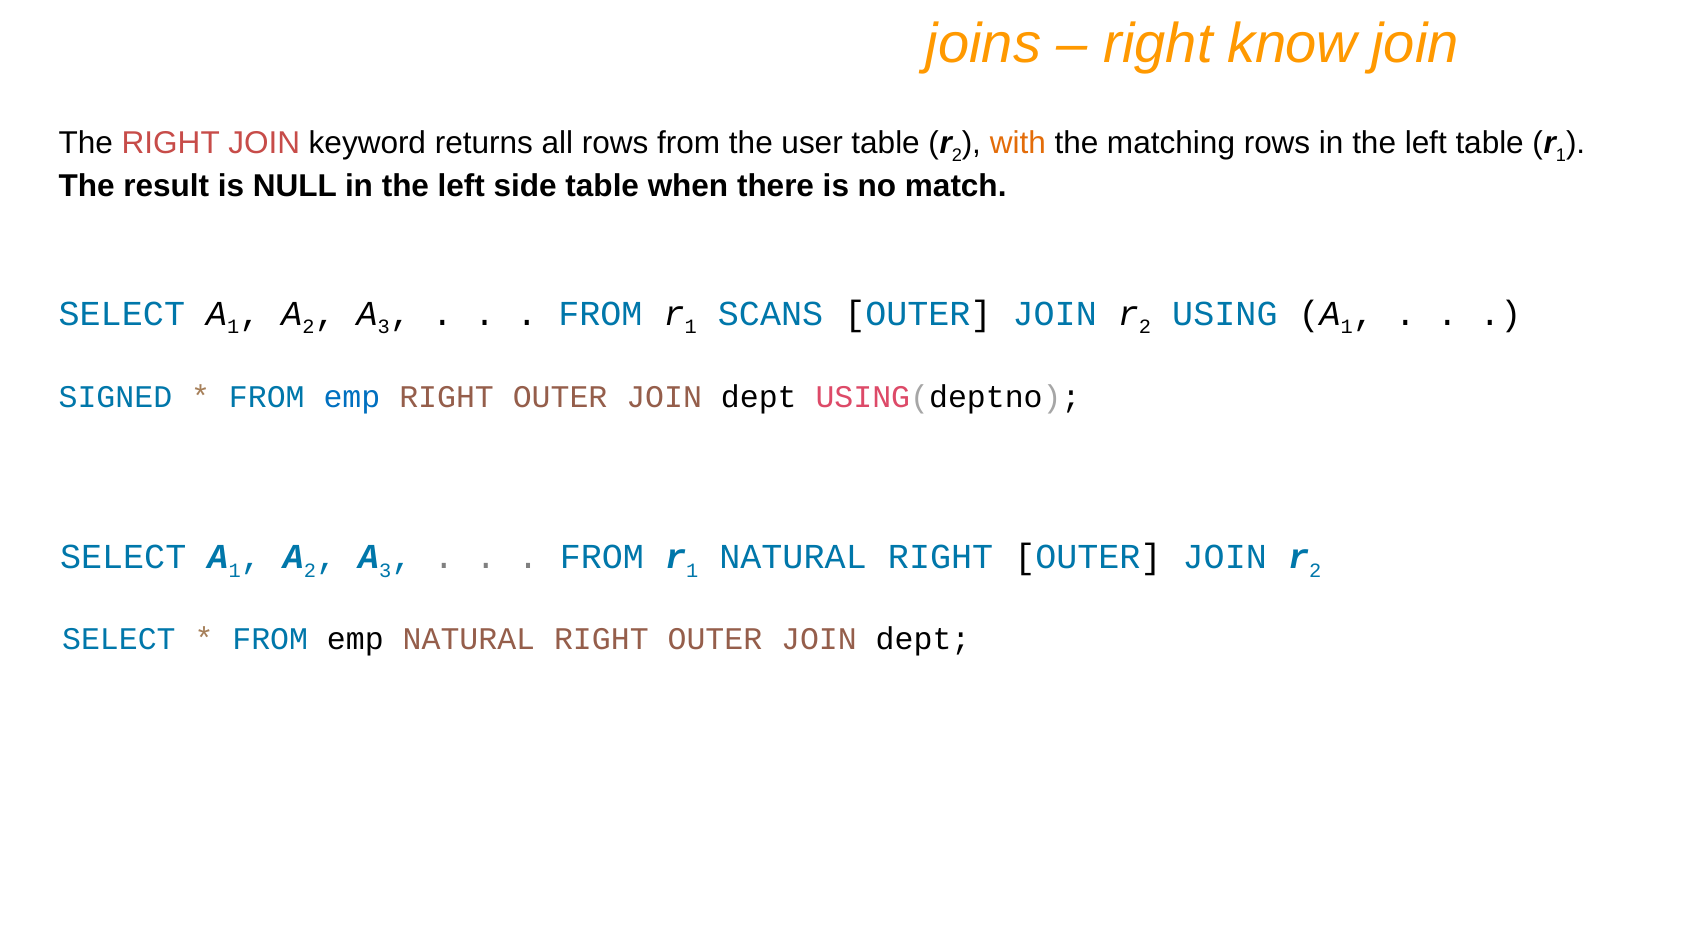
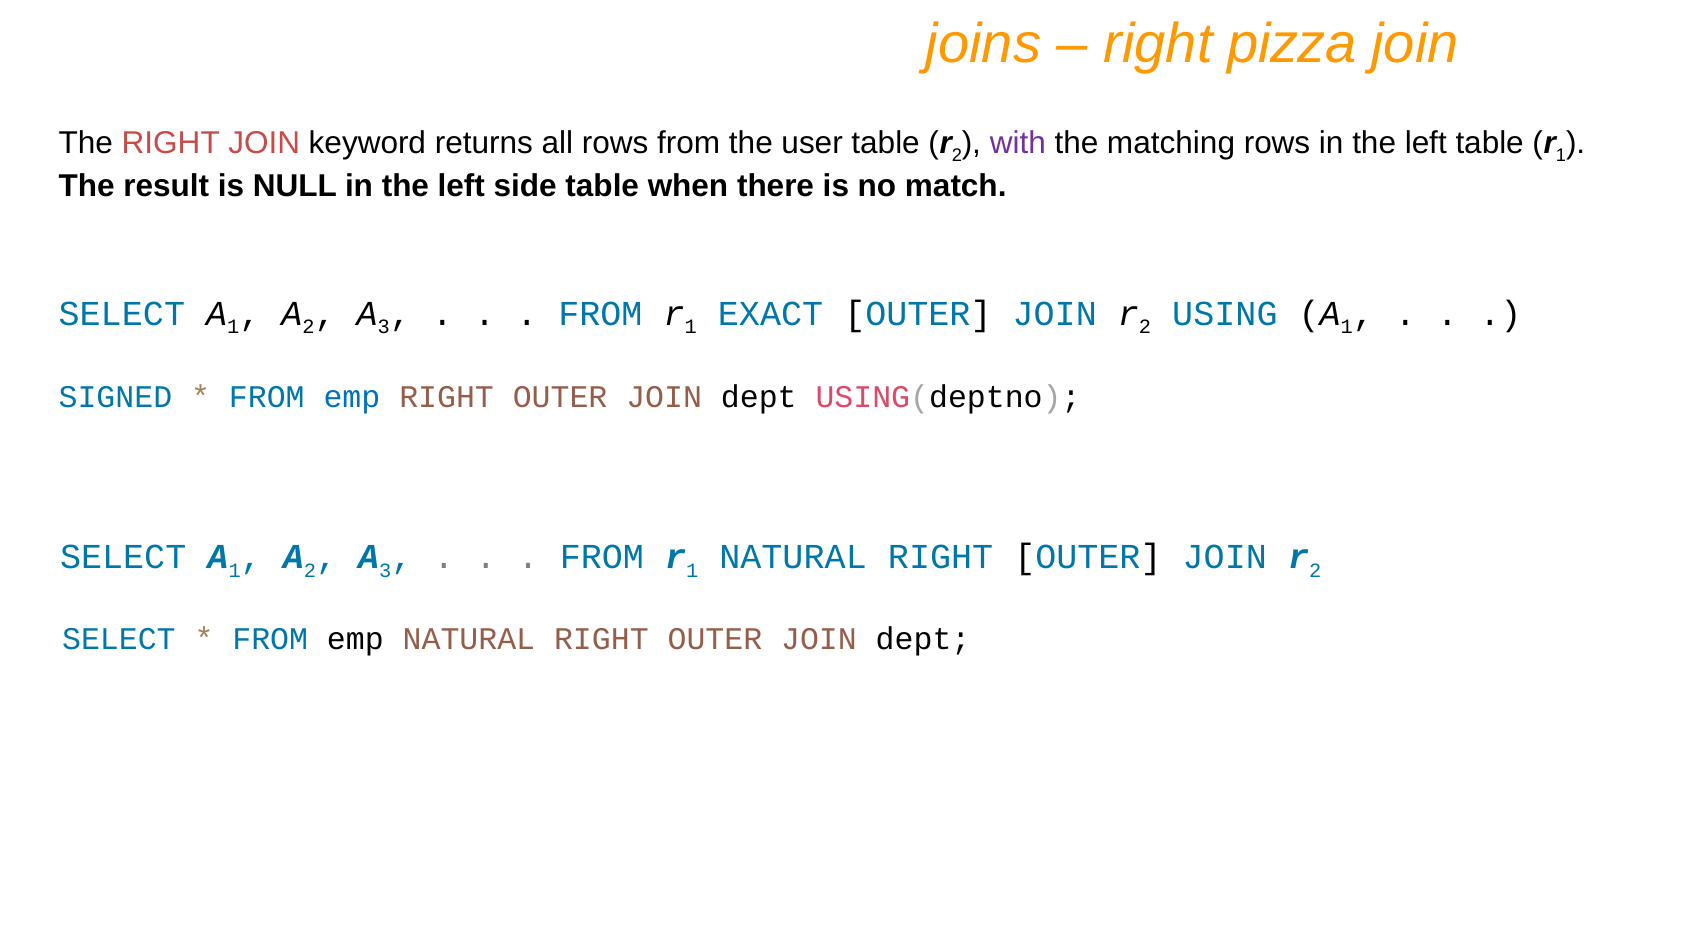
know: know -> pizza
with colour: orange -> purple
SCANS: SCANS -> EXACT
